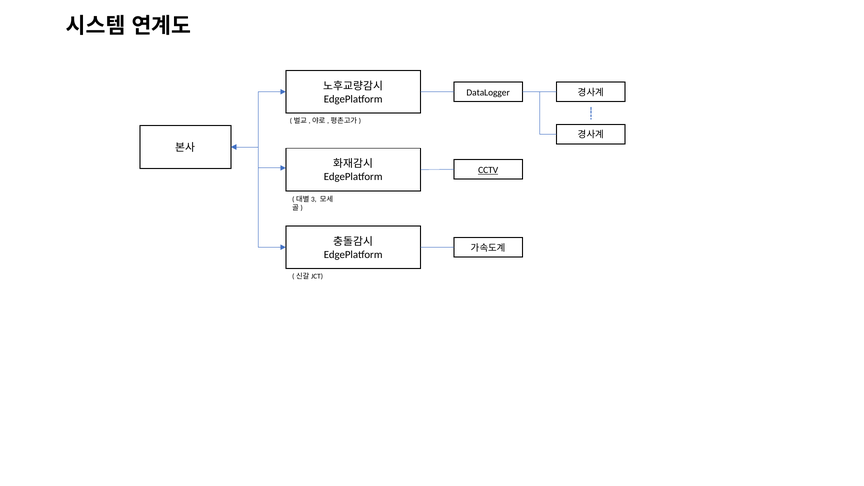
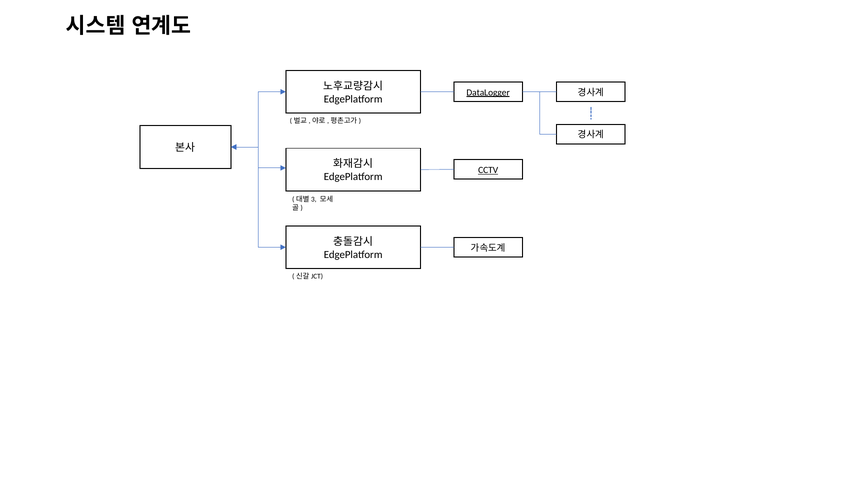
DataLogger underline: none -> present
